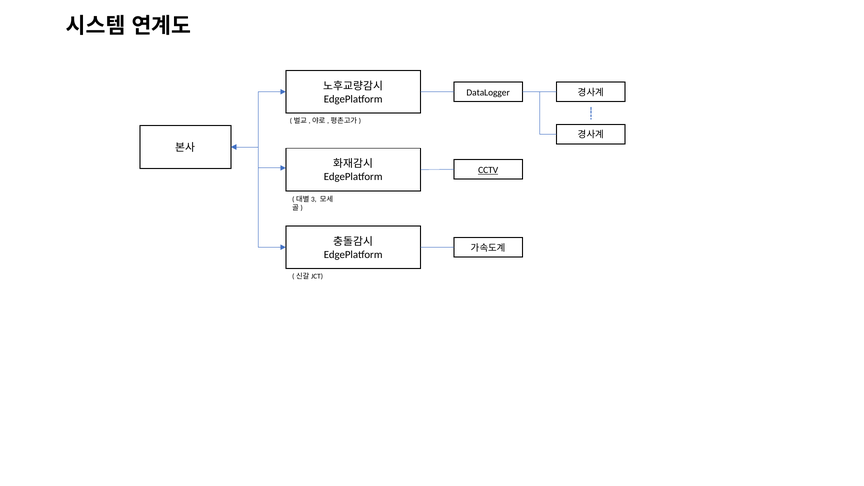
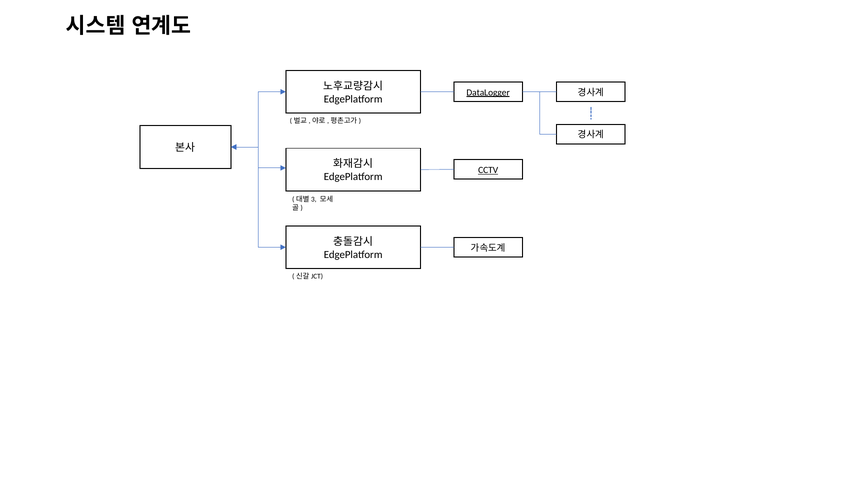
DataLogger underline: none -> present
